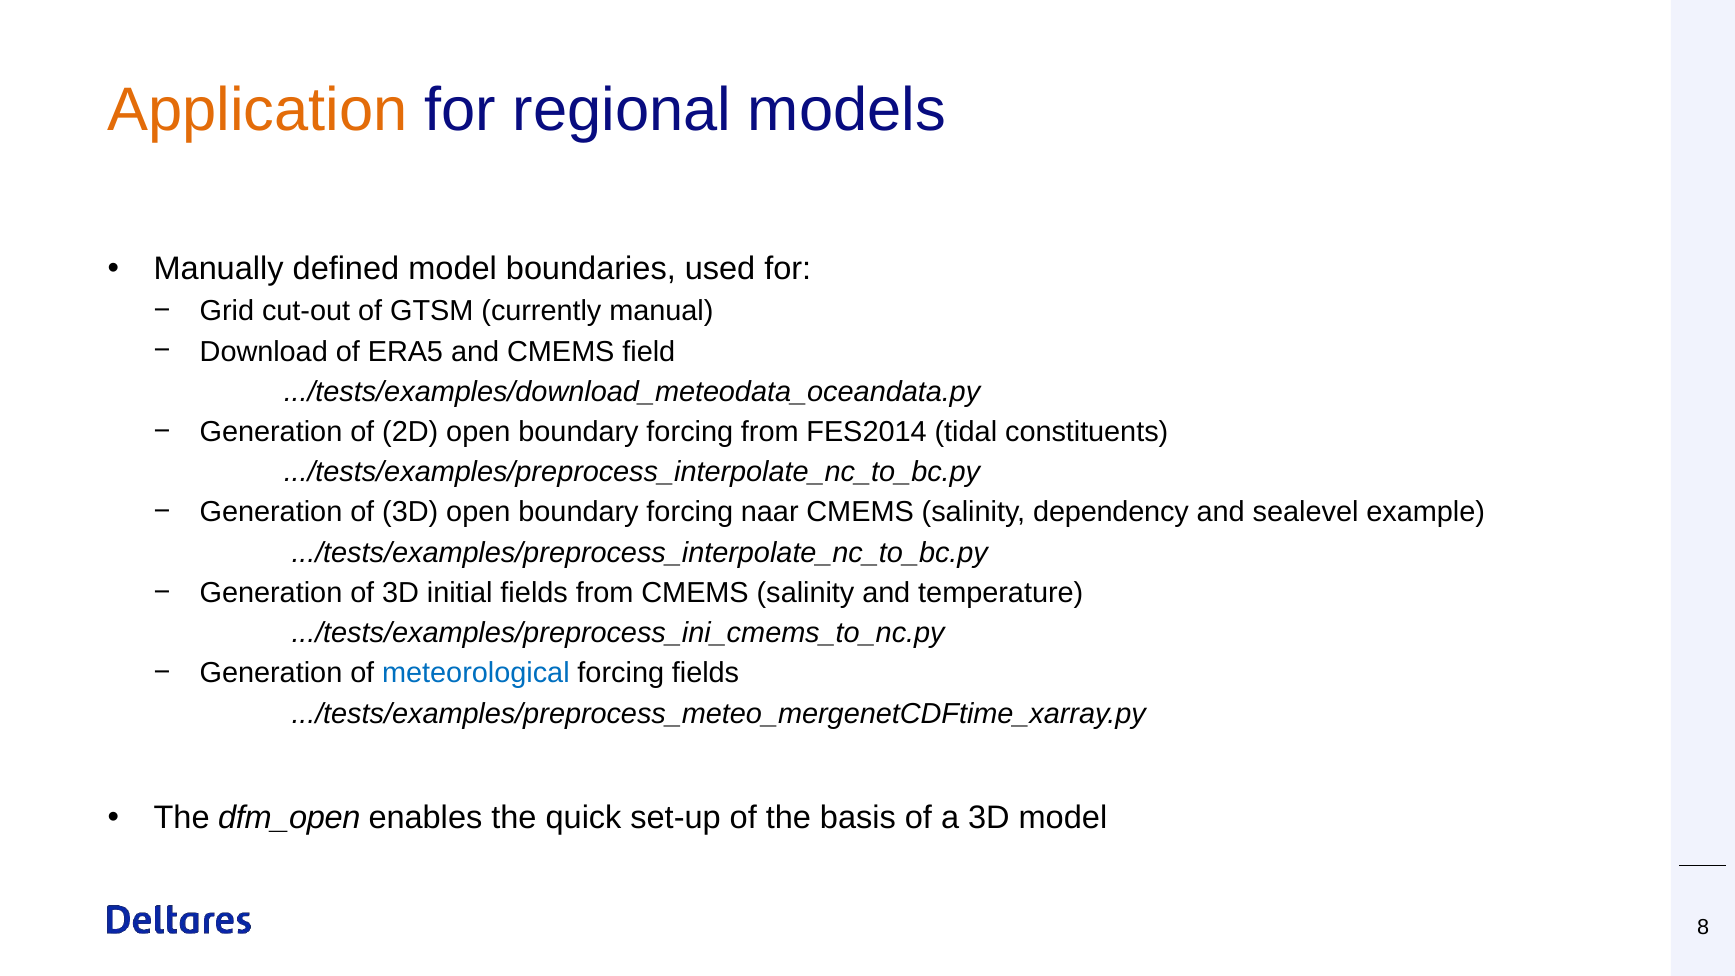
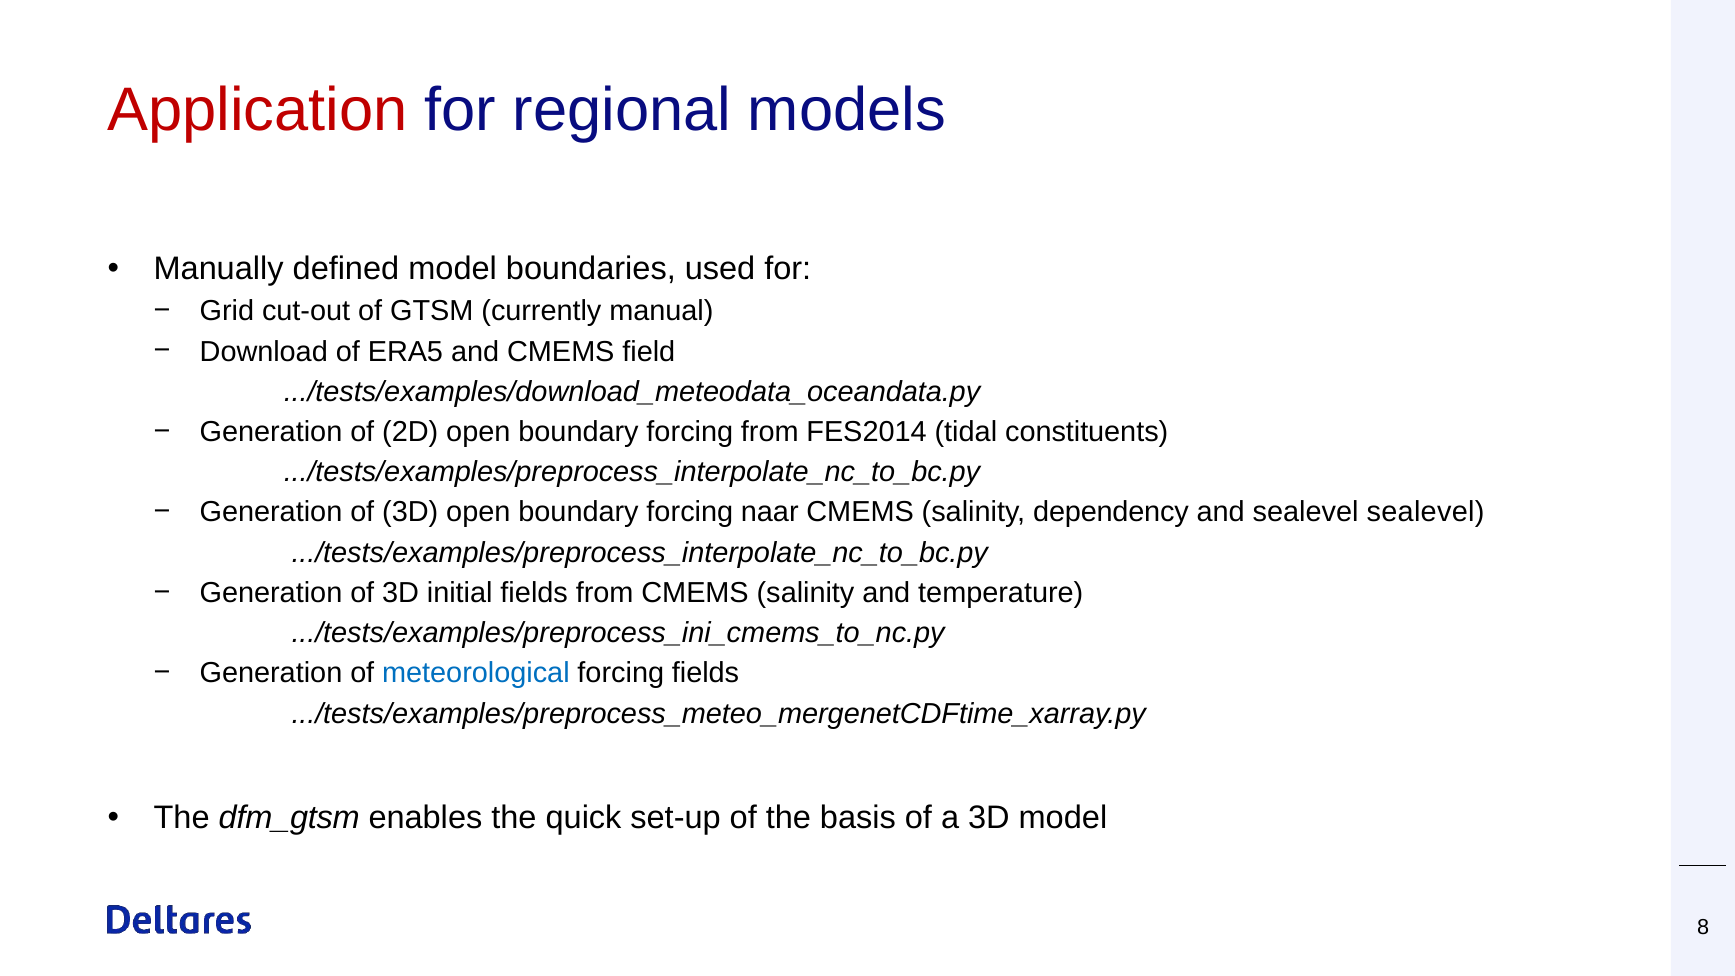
Application colour: orange -> red
sealevel example: example -> sealevel
dfm_open: dfm_open -> dfm_gtsm
